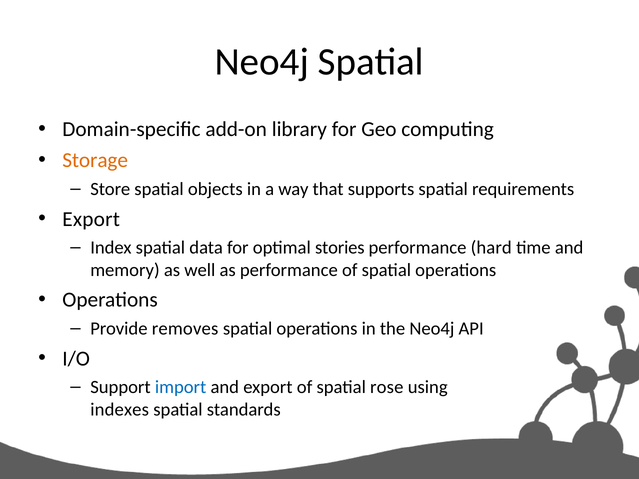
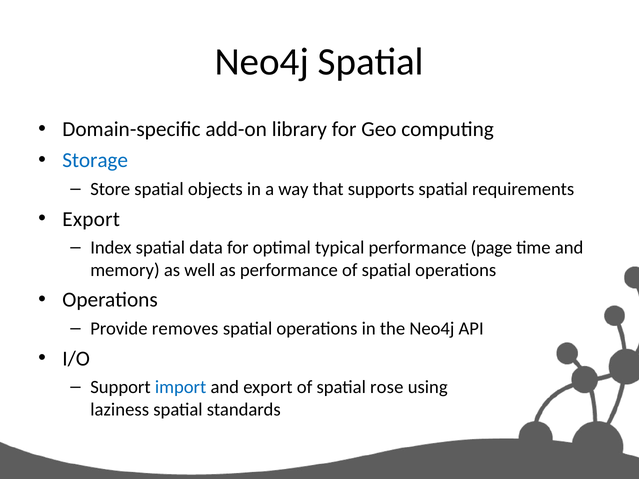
Storage colour: orange -> blue
stories: stories -> typical
hard: hard -> page
indexes: indexes -> laziness
